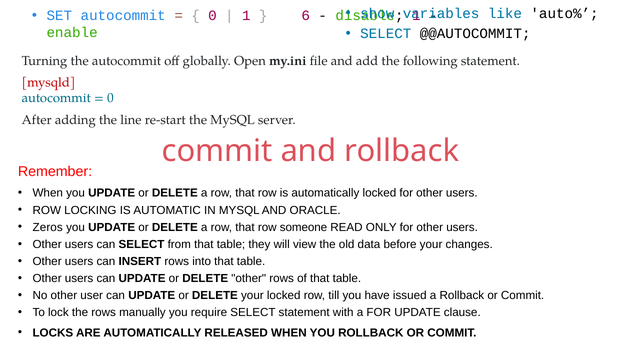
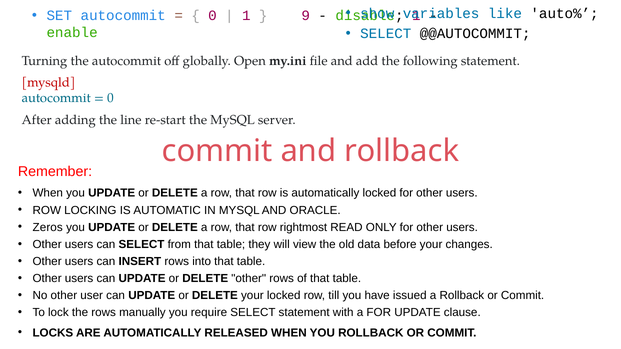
6: 6 -> 9
someone: someone -> rightmost
